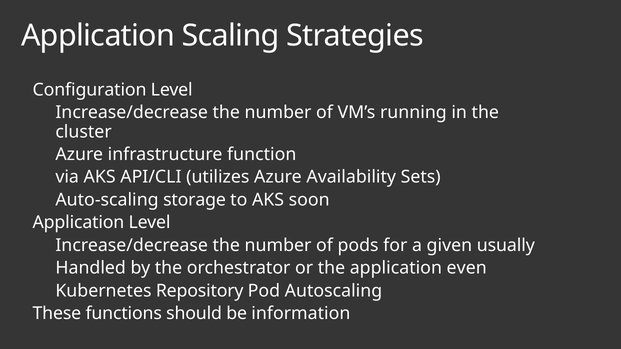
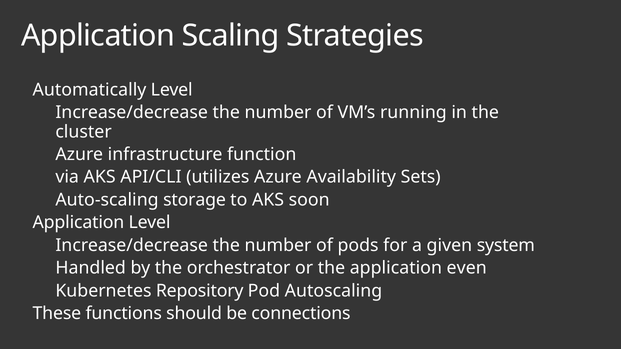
Configuration: Configuration -> Automatically
usually: usually -> system
information: information -> connections
